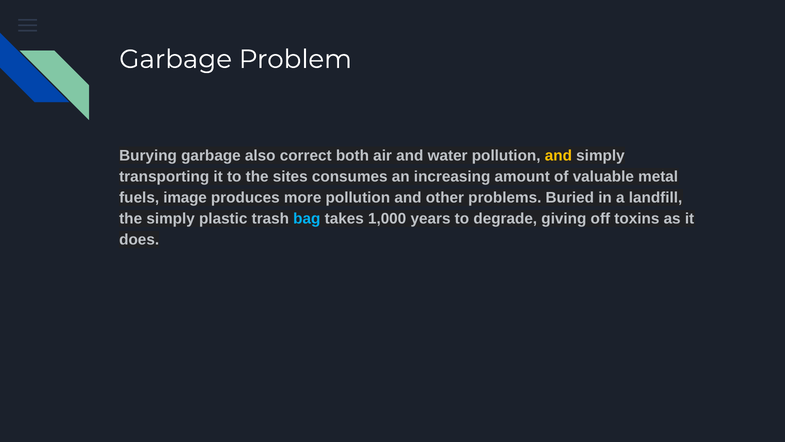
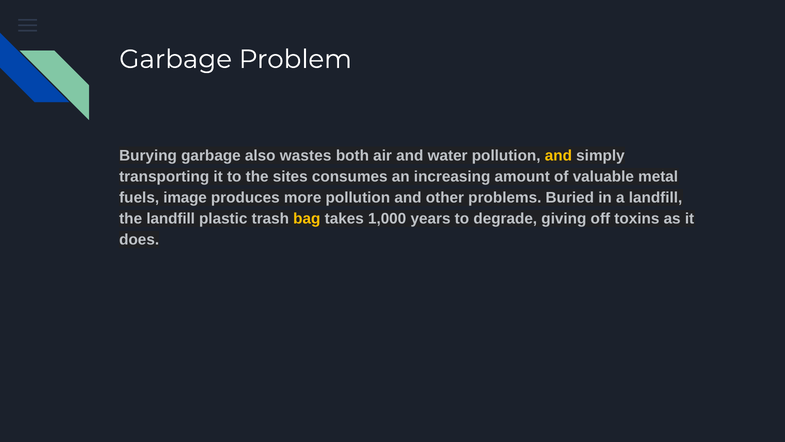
correct: correct -> wastes
the simply: simply -> landfill
bag colour: light blue -> yellow
